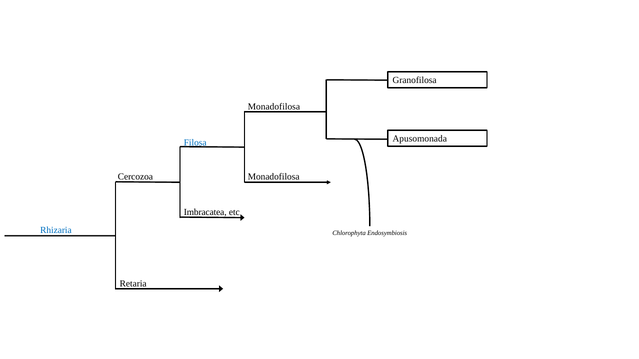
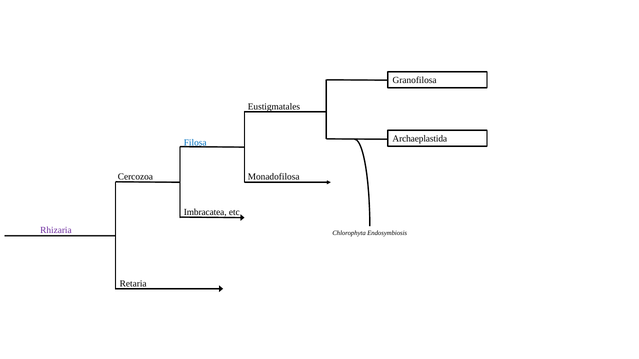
Monadofilosa at (274, 107): Monadofilosa -> Eustigmatales
Apusomonada: Apusomonada -> Archaeplastida
Rhizaria colour: blue -> purple
